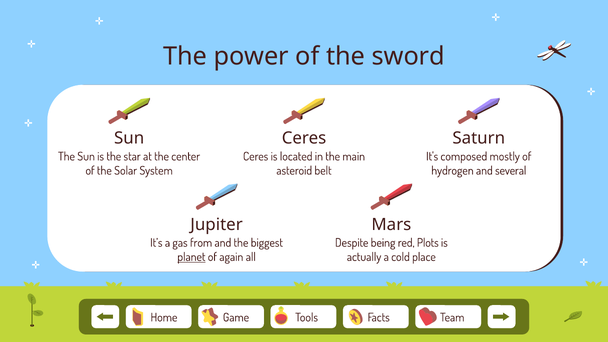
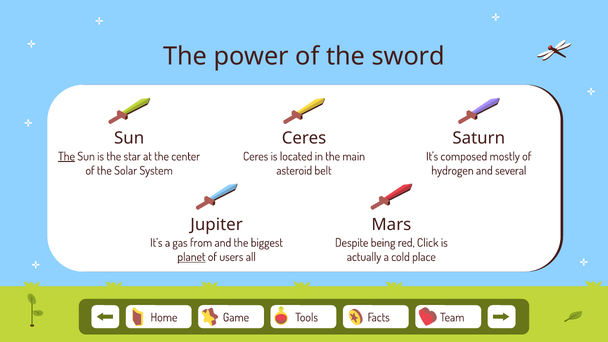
The at (66, 157) underline: none -> present
Plots: Plots -> Click
again: again -> users
